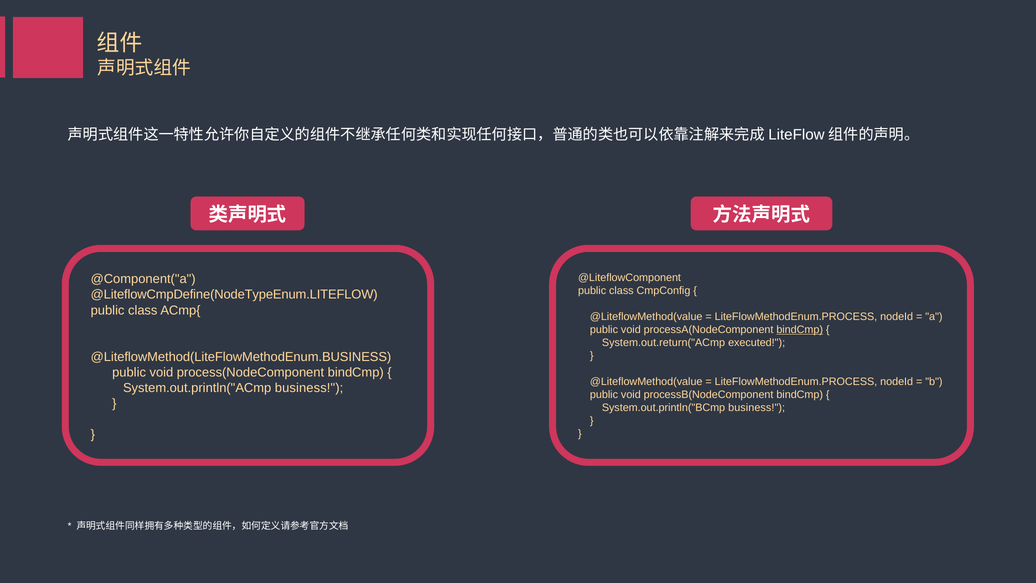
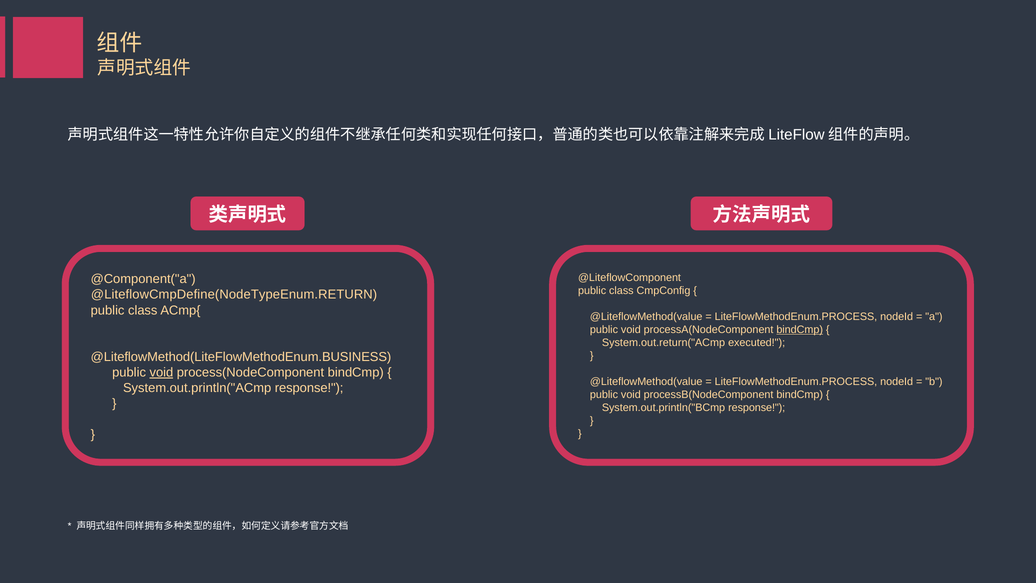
@LiteflowCmpDefine(NodeTypeEnum.LITEFLOW: @LiteflowCmpDefine(NodeTypeEnum.LITEFLOW -> @LiteflowCmpDefine(NodeTypeEnum.RETURN
void at (161, 372) underline: none -> present
System.out.println("ACmp business: business -> response
System.out.println("BCmp business: business -> response
